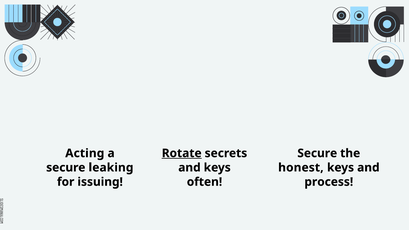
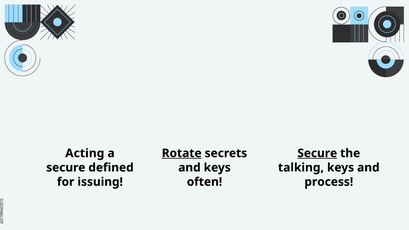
Secure at (317, 153) underline: none -> present
leaking: leaking -> defined
honest: honest -> talking
